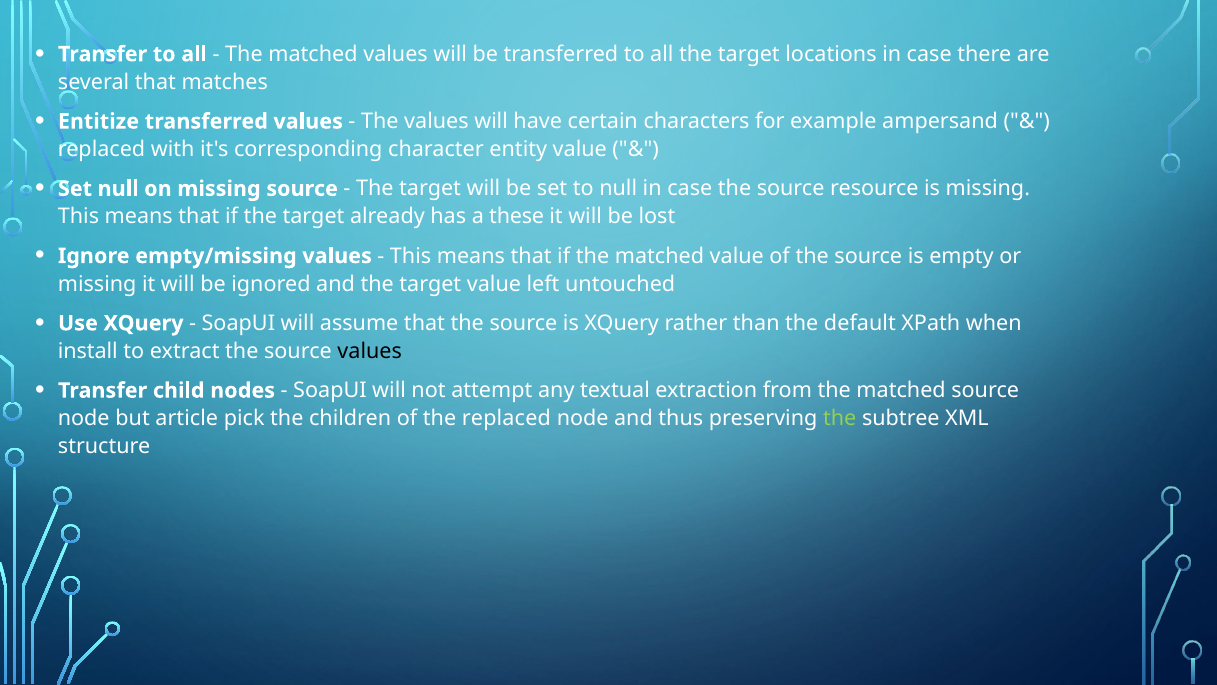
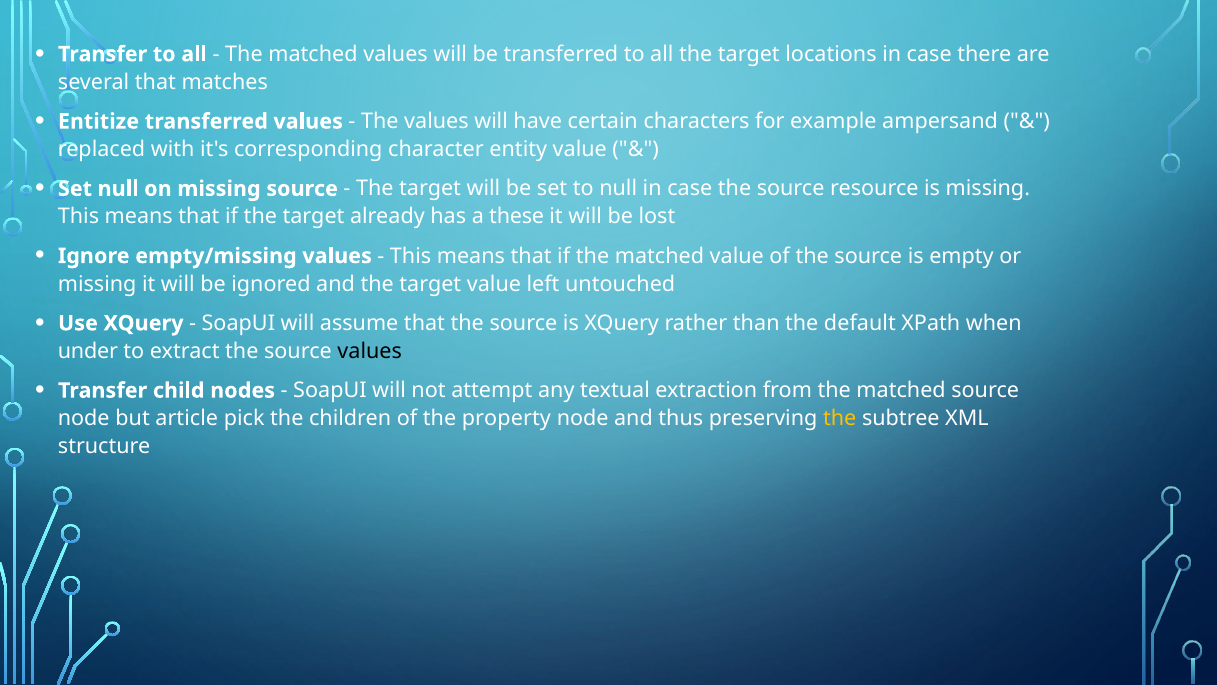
install: install -> under
the replaced: replaced -> property
the at (840, 418) colour: light green -> yellow
